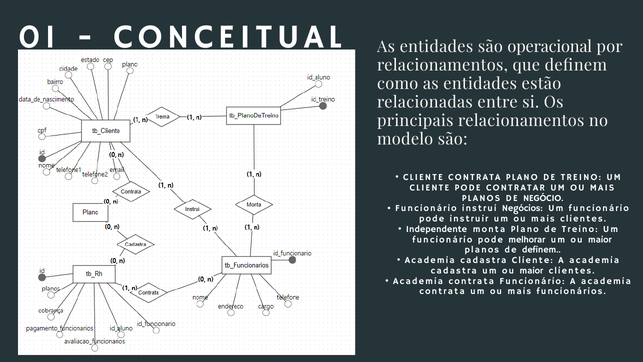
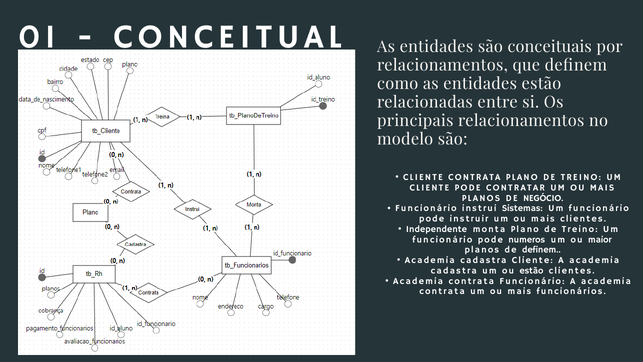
operacional: operacional -> conceituais
Negócios: Negócios -> Sistemas
melhorar: melhorar -> numeros
cadastra um ou maior: maior -> estão
